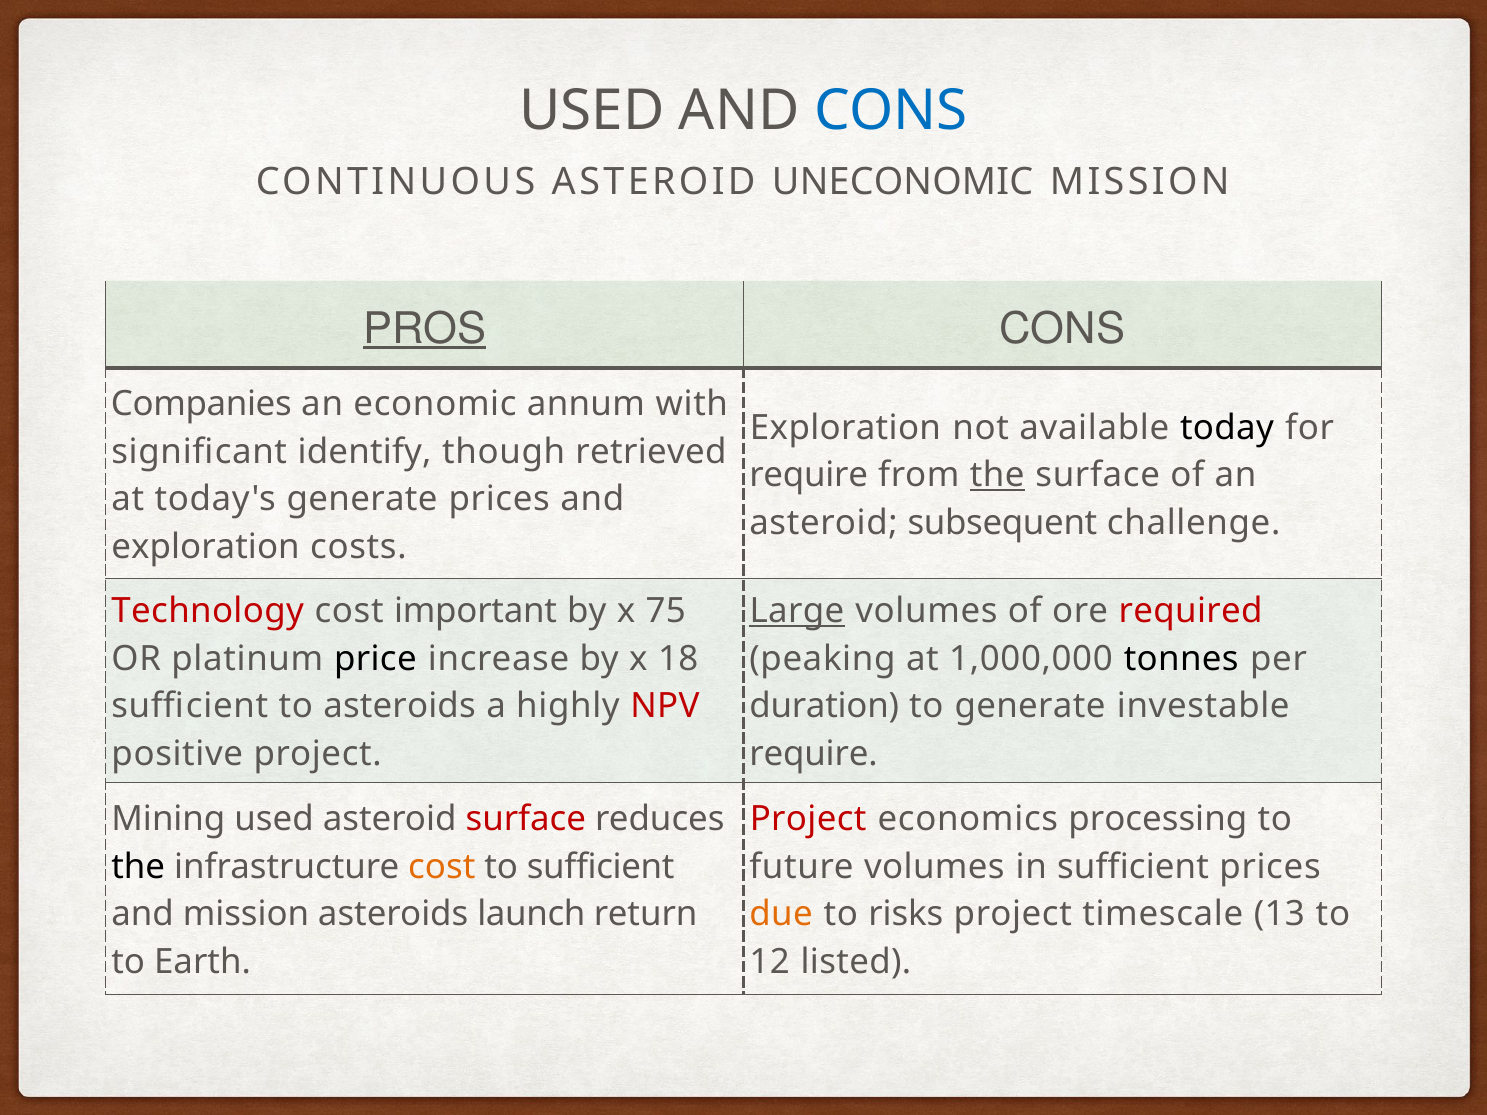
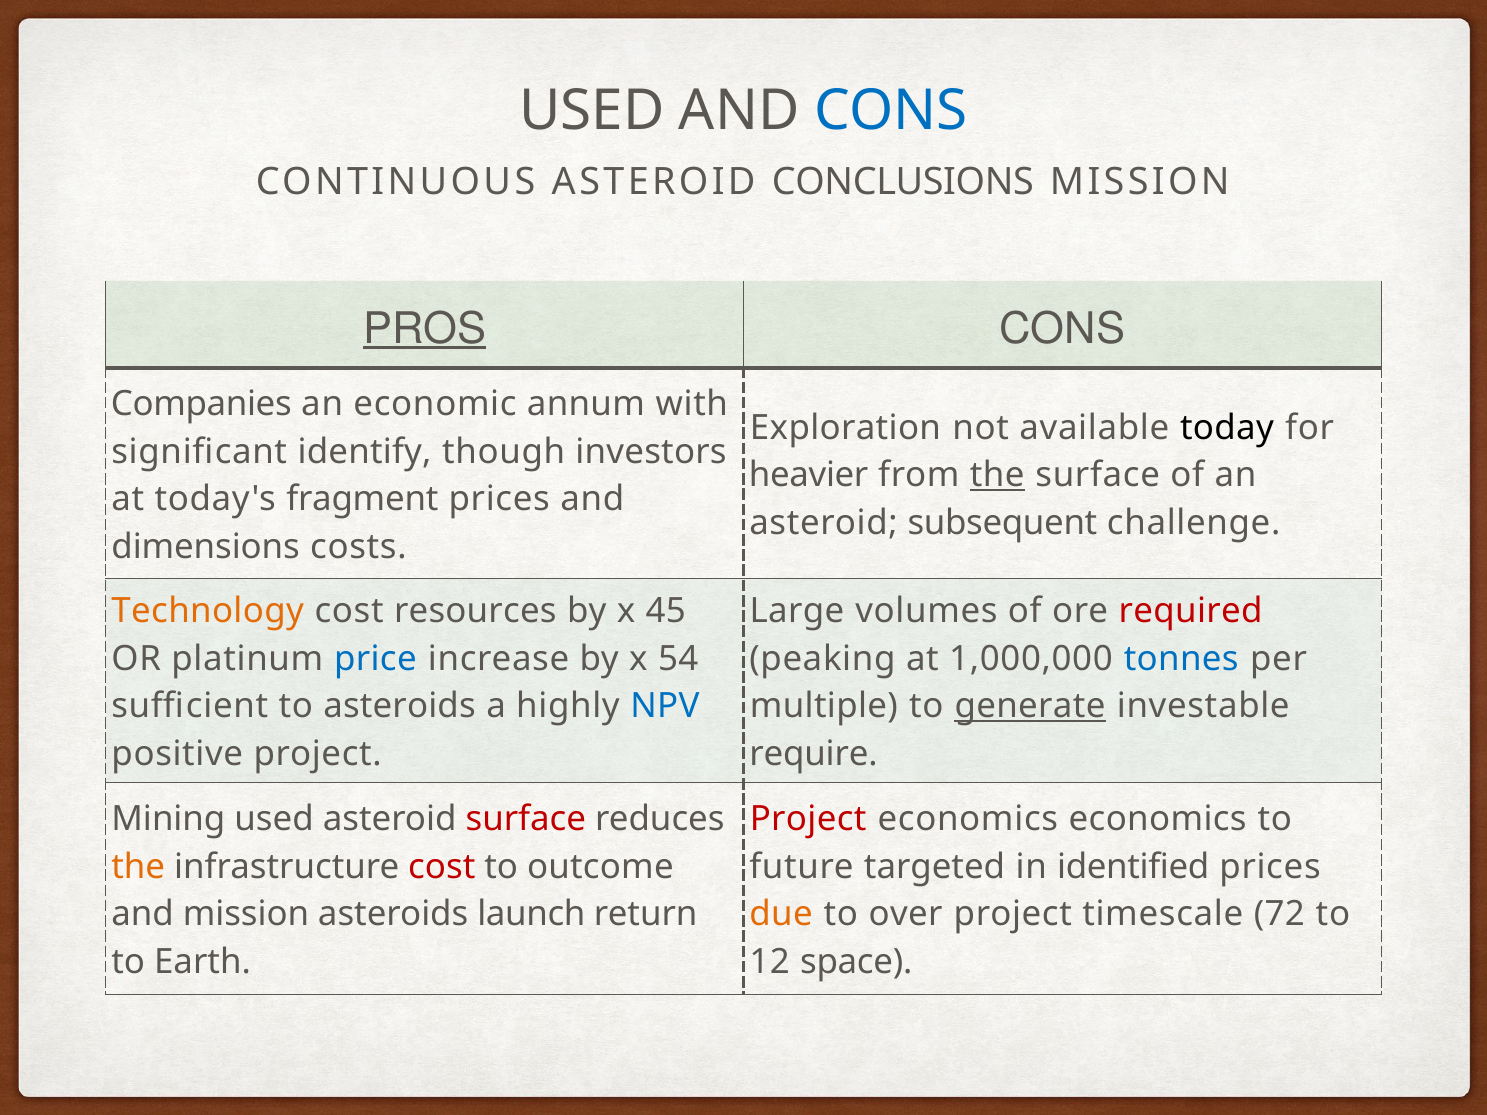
UNECONOMIC: UNECONOMIC -> CONCLUSIONS
retrieved: retrieved -> investors
require at (809, 475): require -> heavier
today's generate: generate -> fragment
exploration at (206, 547): exploration -> dimensions
Technology colour: red -> orange
important: important -> resources
75: 75 -> 45
Large underline: present -> none
price colour: black -> blue
18: 18 -> 54
tonnes colour: black -> blue
NPV colour: red -> blue
duration: duration -> multiple
generate at (1030, 707) underline: none -> present
economics processing: processing -> economics
the at (138, 867) colour: black -> orange
cost at (442, 867) colour: orange -> red
to sufficient: sufficient -> outcome
future volumes: volumes -> targeted
in sufficient: sufficient -> identified
risks: risks -> over
13: 13 -> 72
listed: listed -> space
